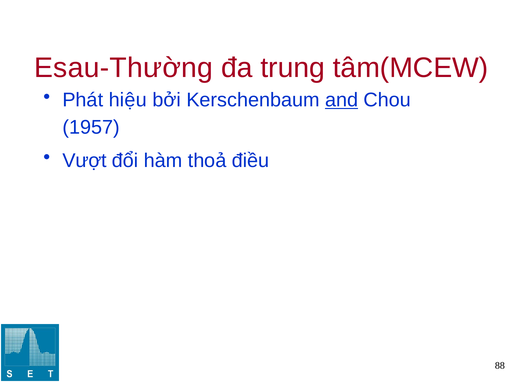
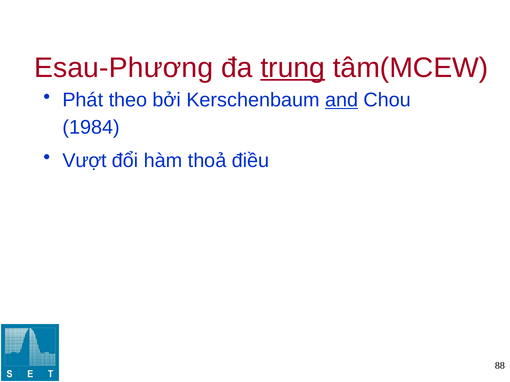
Esau-Thường: Esau-Thường -> Esau-Phương
trung underline: none -> present
hiệu: hiệu -> theo
1957: 1957 -> 1984
